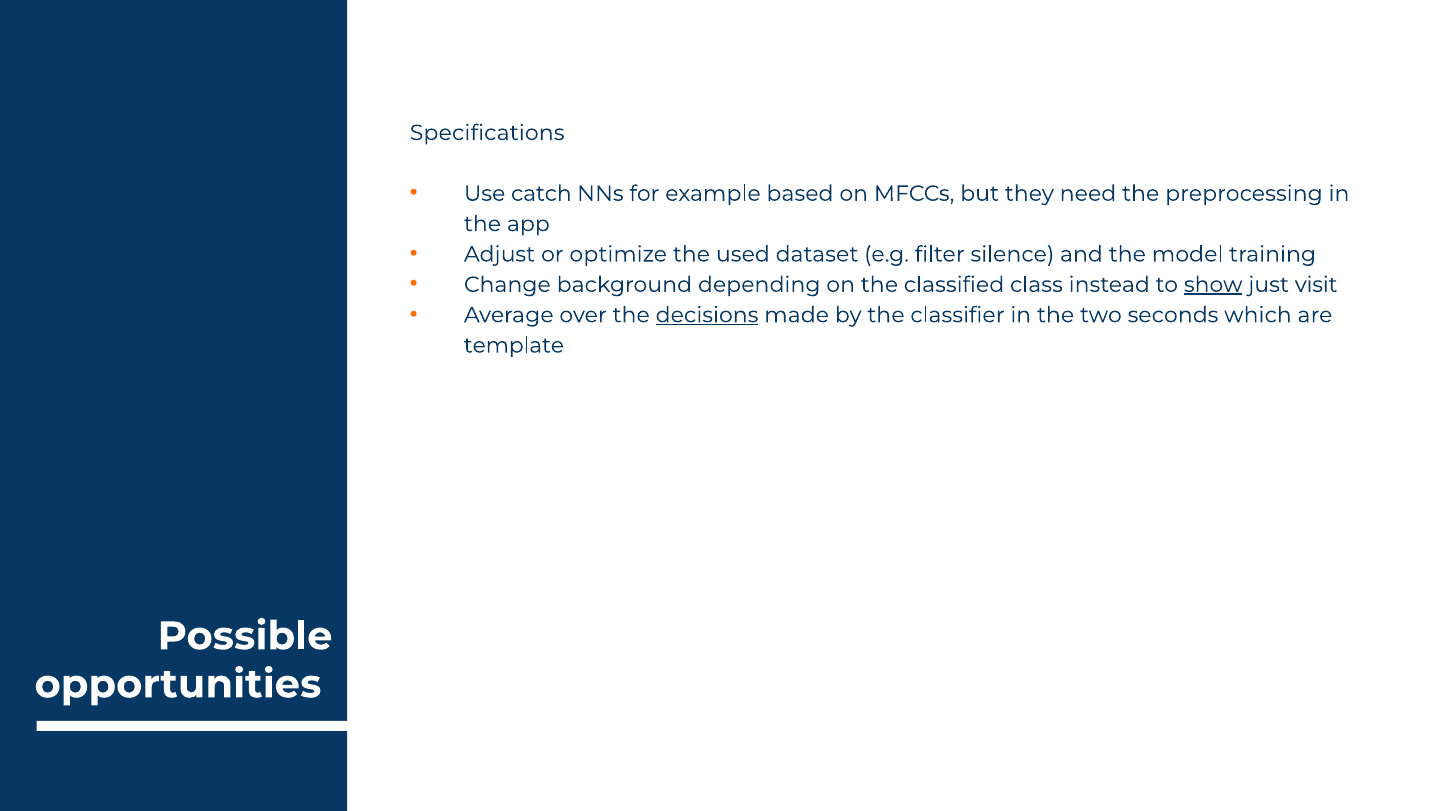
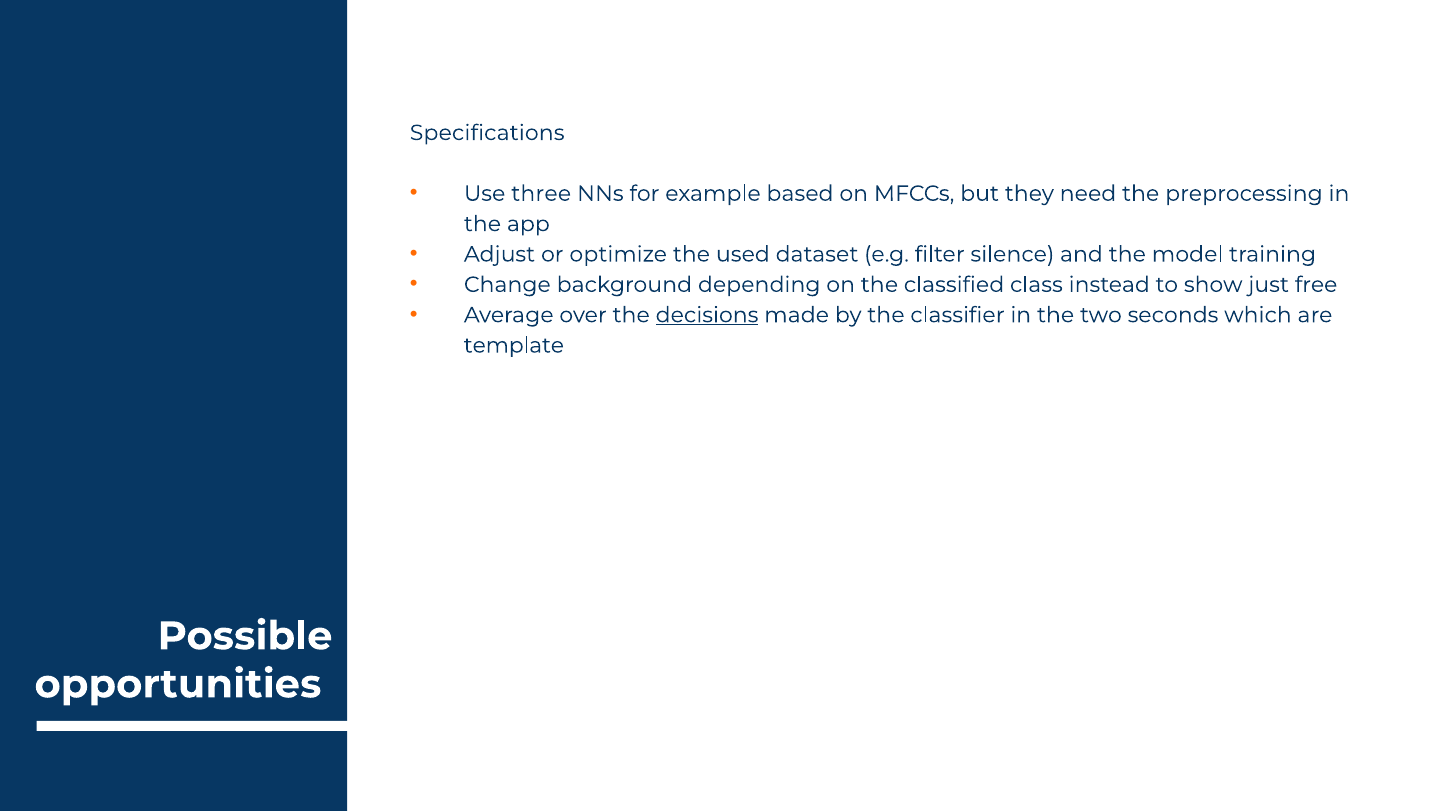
catch: catch -> three
show underline: present -> none
visit: visit -> free
